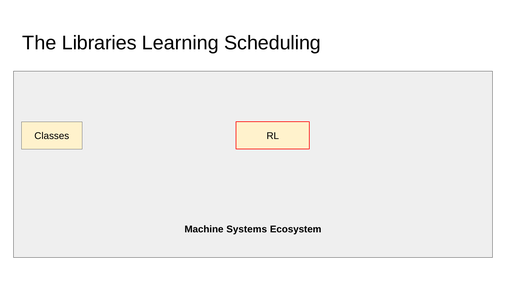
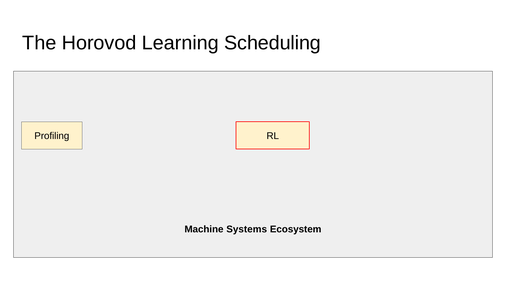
Libraries: Libraries -> Horovod
Classes: Classes -> Profiling
